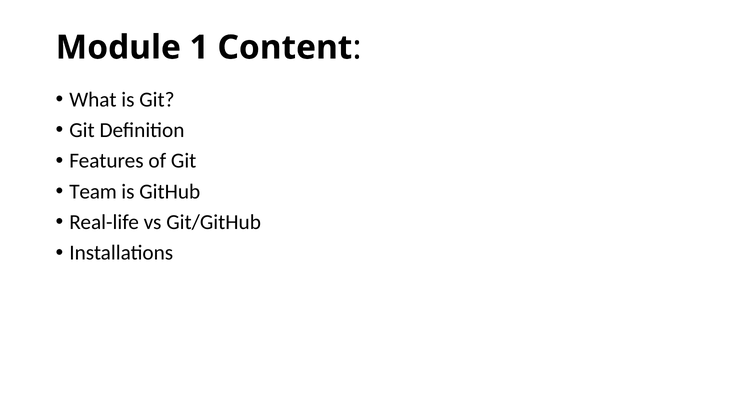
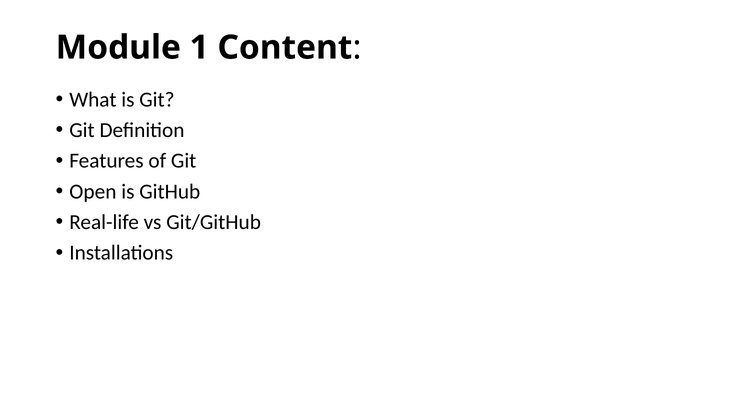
Team: Team -> Open
